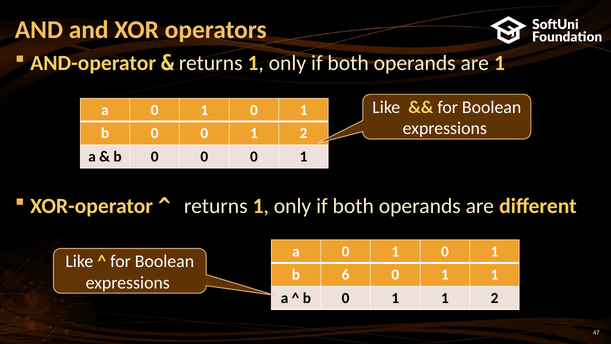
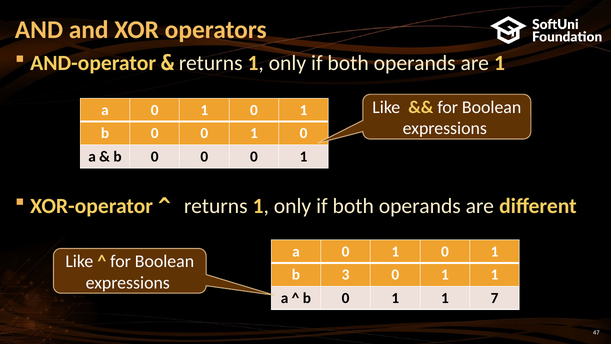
0 0 1 2: 2 -> 0
6: 6 -> 3
1 1 2: 2 -> 7
